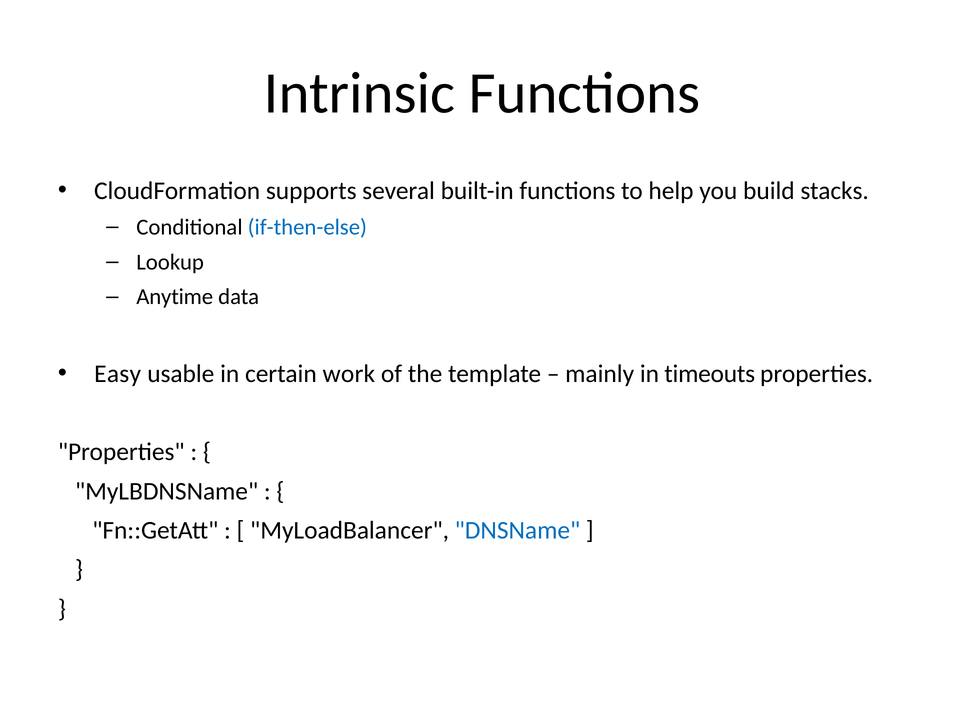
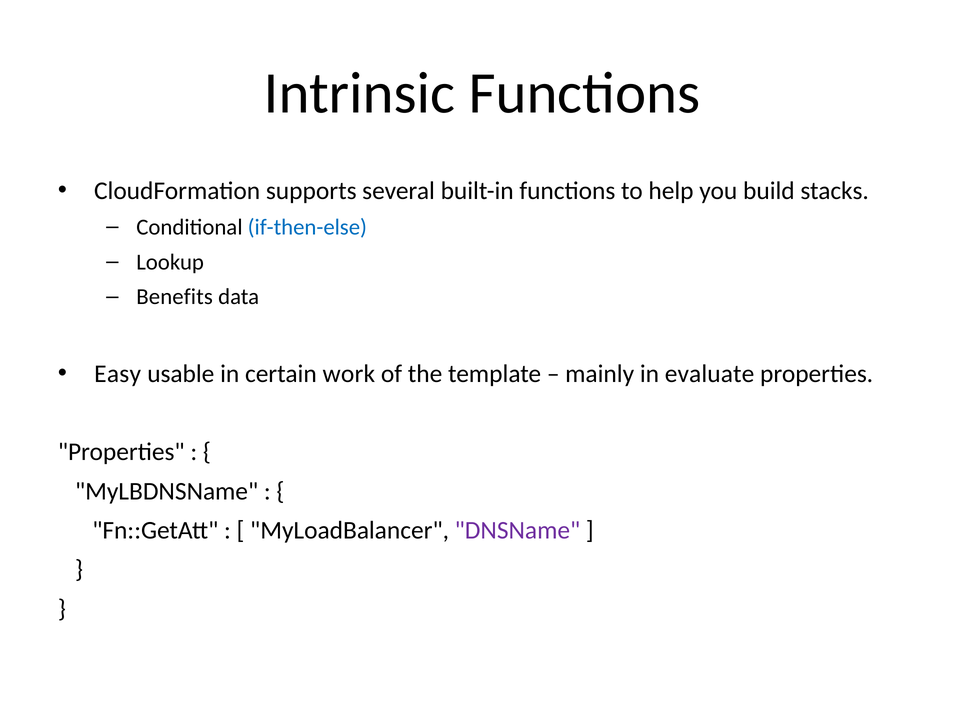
Anytime: Anytime -> Benefits
timeouts: timeouts -> evaluate
DNSName colour: blue -> purple
